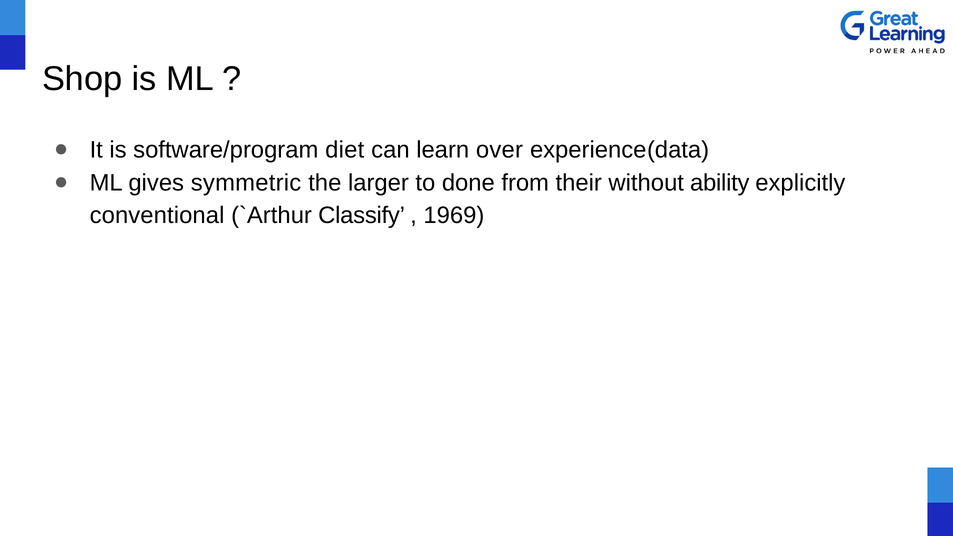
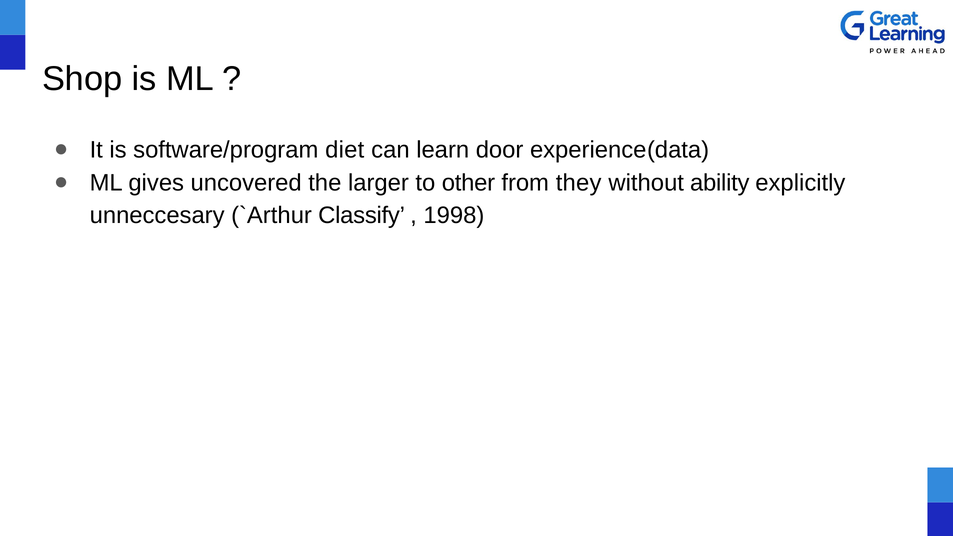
over: over -> door
symmetric: symmetric -> uncovered
done: done -> other
their: their -> they
conventional: conventional -> unneccesary
1969: 1969 -> 1998
